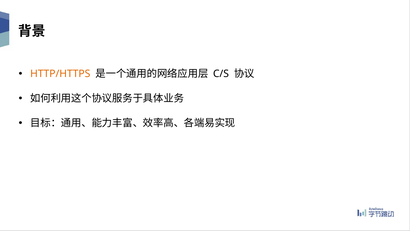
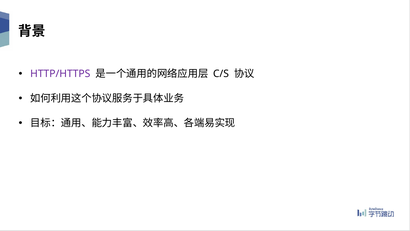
HTTP/HTTPS colour: orange -> purple
